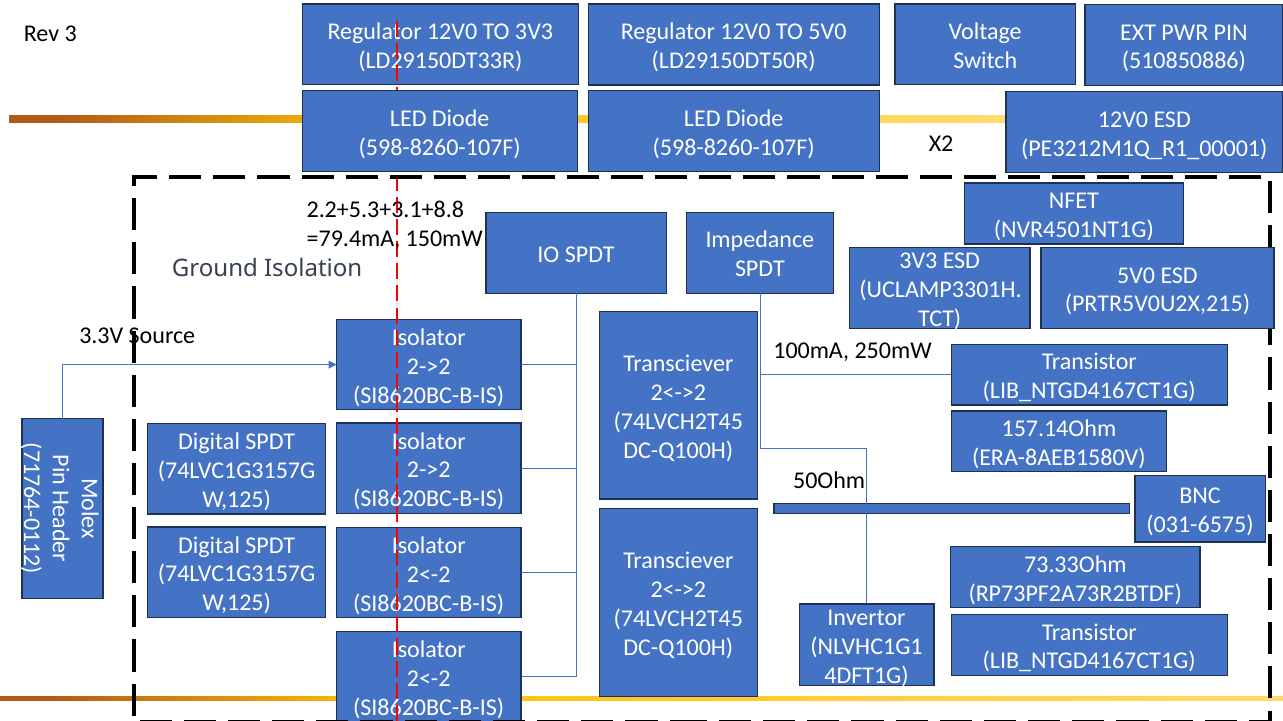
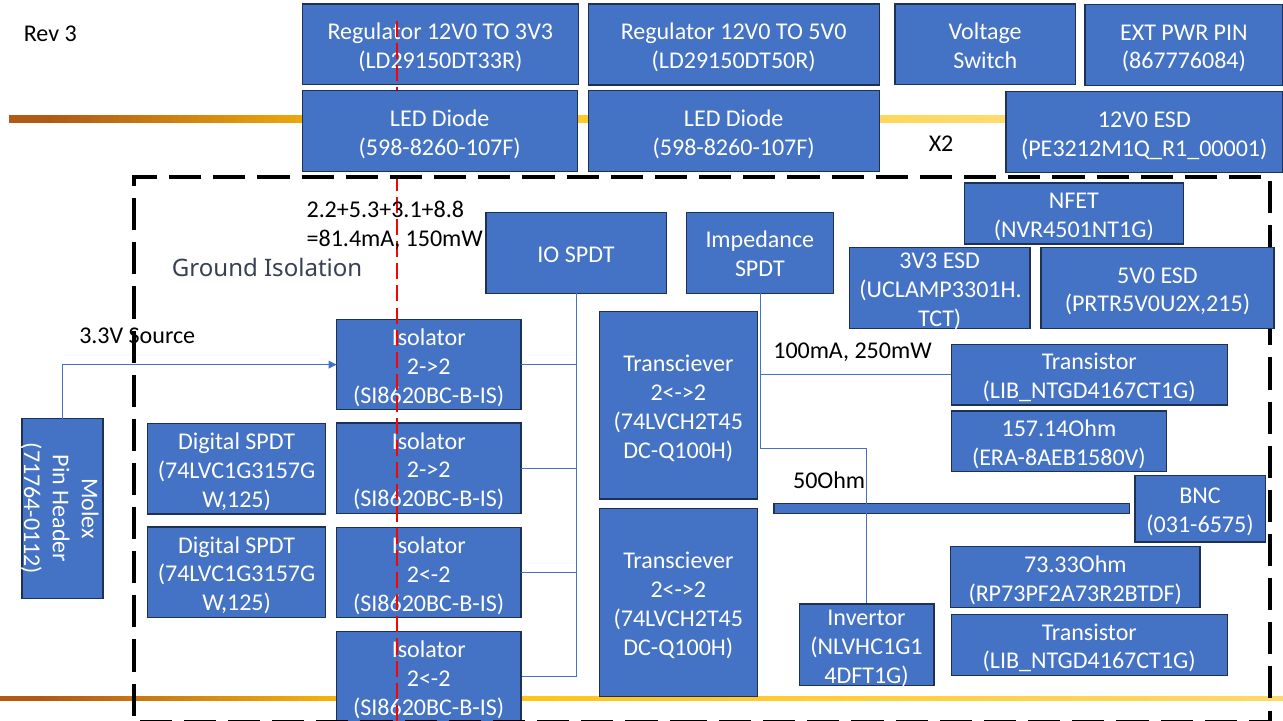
510850886: 510850886 -> 867776084
=79.4mA: =79.4mA -> =81.4mA
